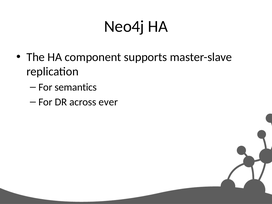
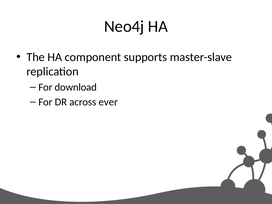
semantics: semantics -> download
